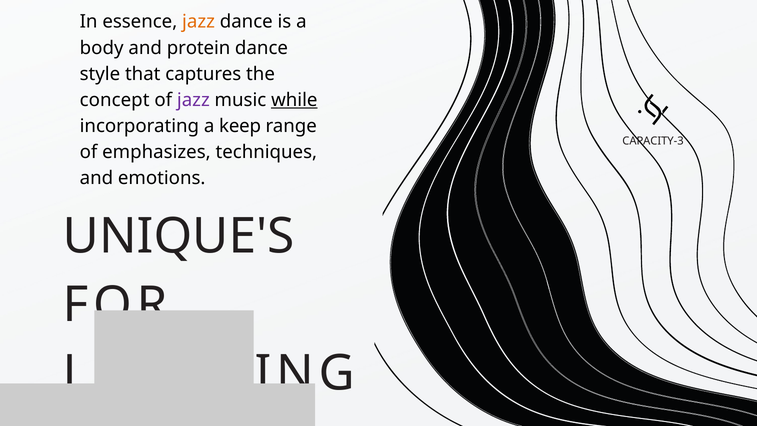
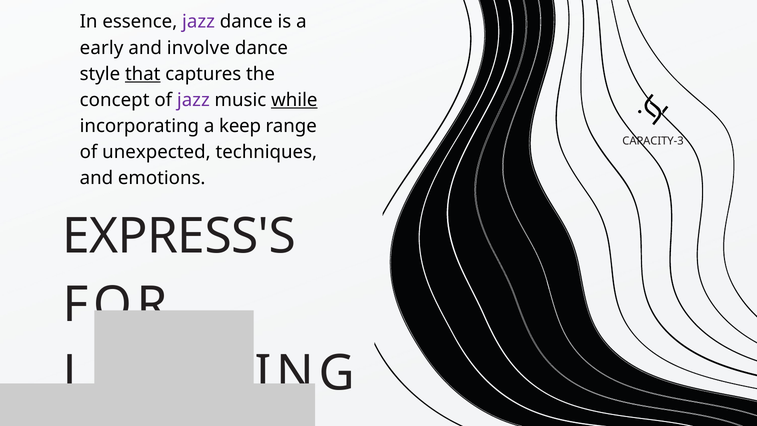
jazz at (199, 22) colour: orange -> purple
body: body -> early
protein: protein -> involve
that underline: none -> present
emphasizes: emphasizes -> unexpected
UNIQUE'S: UNIQUE'S -> EXPRESS'S
